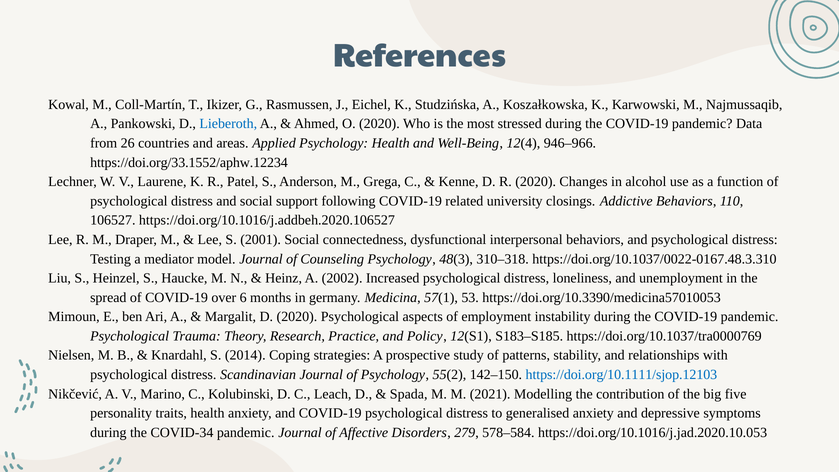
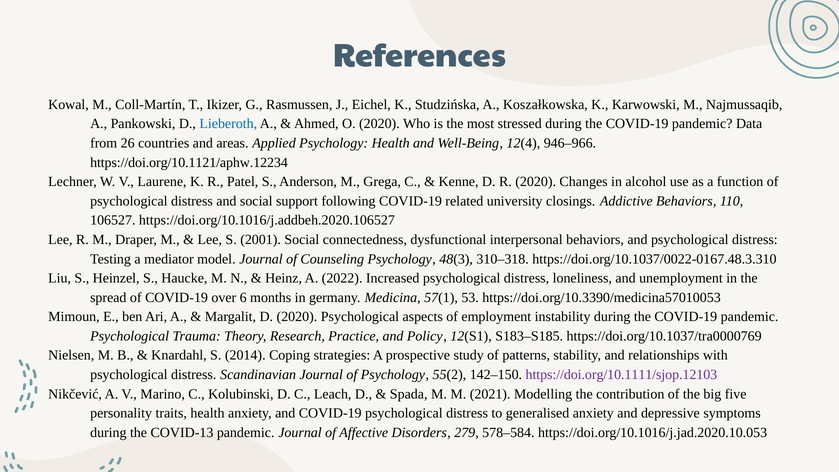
https://doi.org/33.1552/aphw.12234: https://doi.org/33.1552/aphw.12234 -> https://doi.org/10.1121/aphw.12234
2002: 2002 -> 2022
https://doi.org/10.1111/sjop.12103 colour: blue -> purple
COVID-34: COVID-34 -> COVID-13
